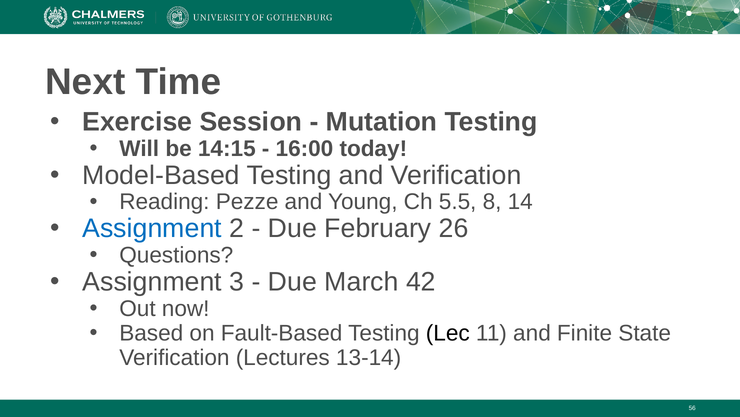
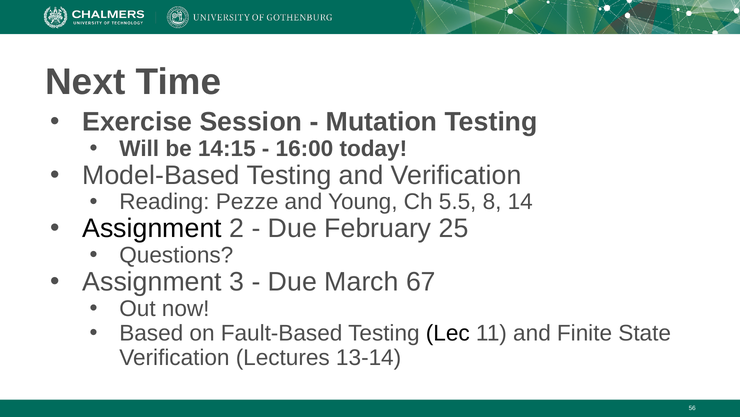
Assignment at (152, 228) colour: blue -> black
26: 26 -> 25
42: 42 -> 67
